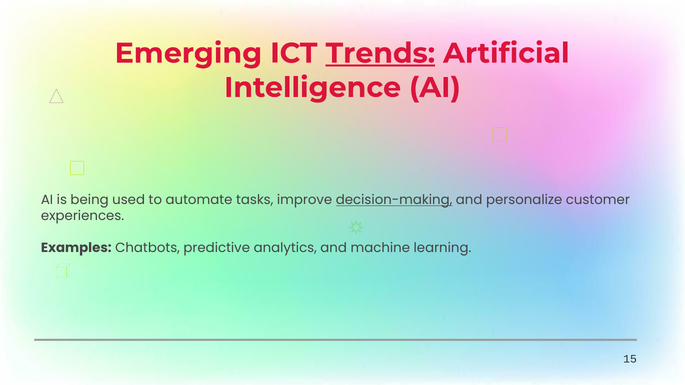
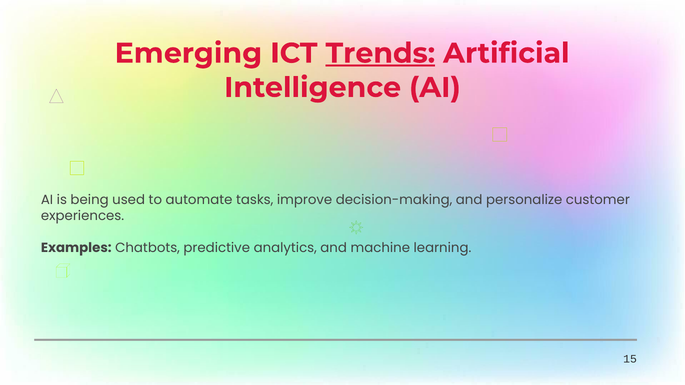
decision-making underline: present -> none
